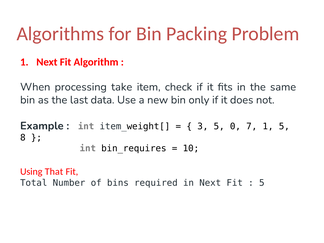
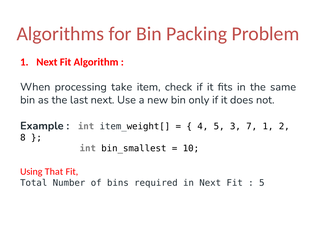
last data: data -> next
3: 3 -> 4
0: 0 -> 3
1 5: 5 -> 2
bin_requires: bin_requires -> bin_smallest
